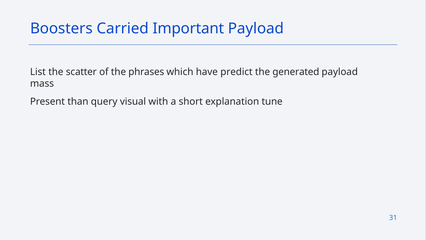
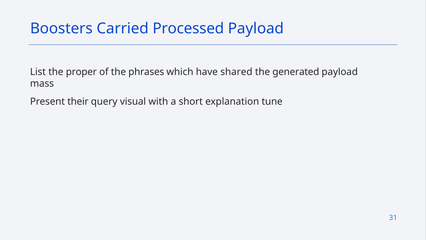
Important: Important -> Processed
scatter: scatter -> proper
predict: predict -> shared
than: than -> their
